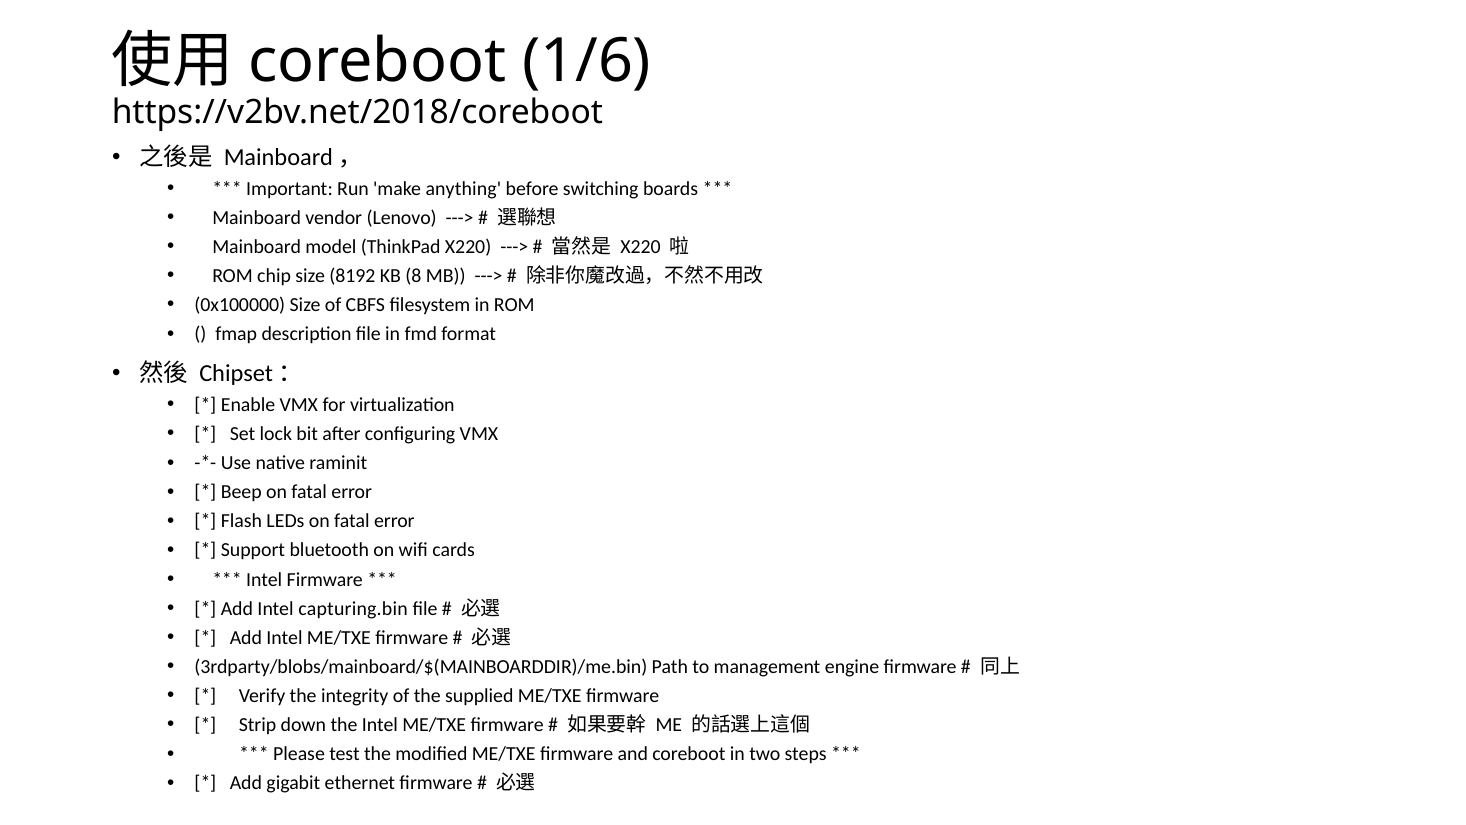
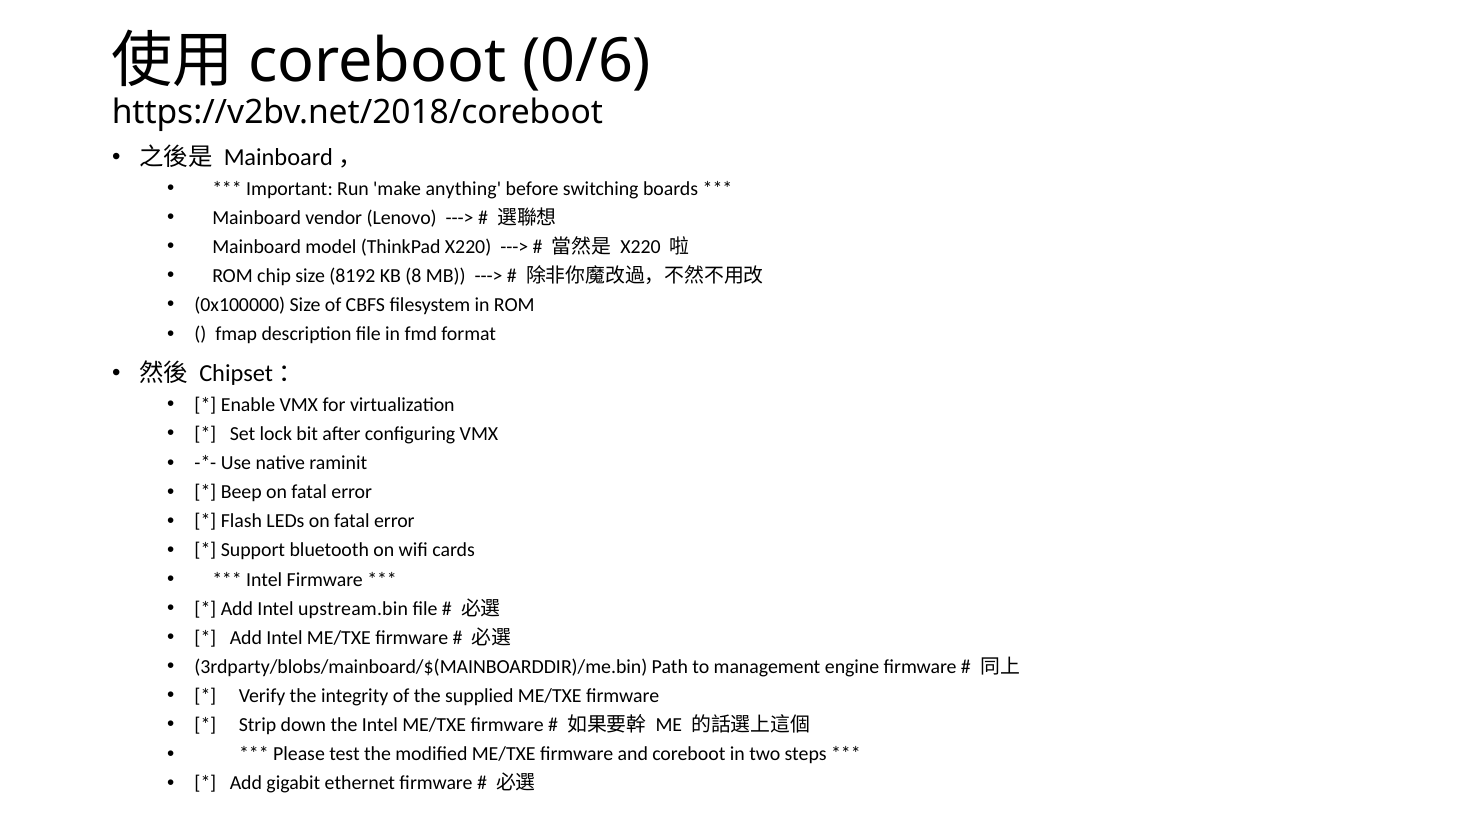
1/6: 1/6 -> 0/6
capturing.bin: capturing.bin -> upstream.bin
